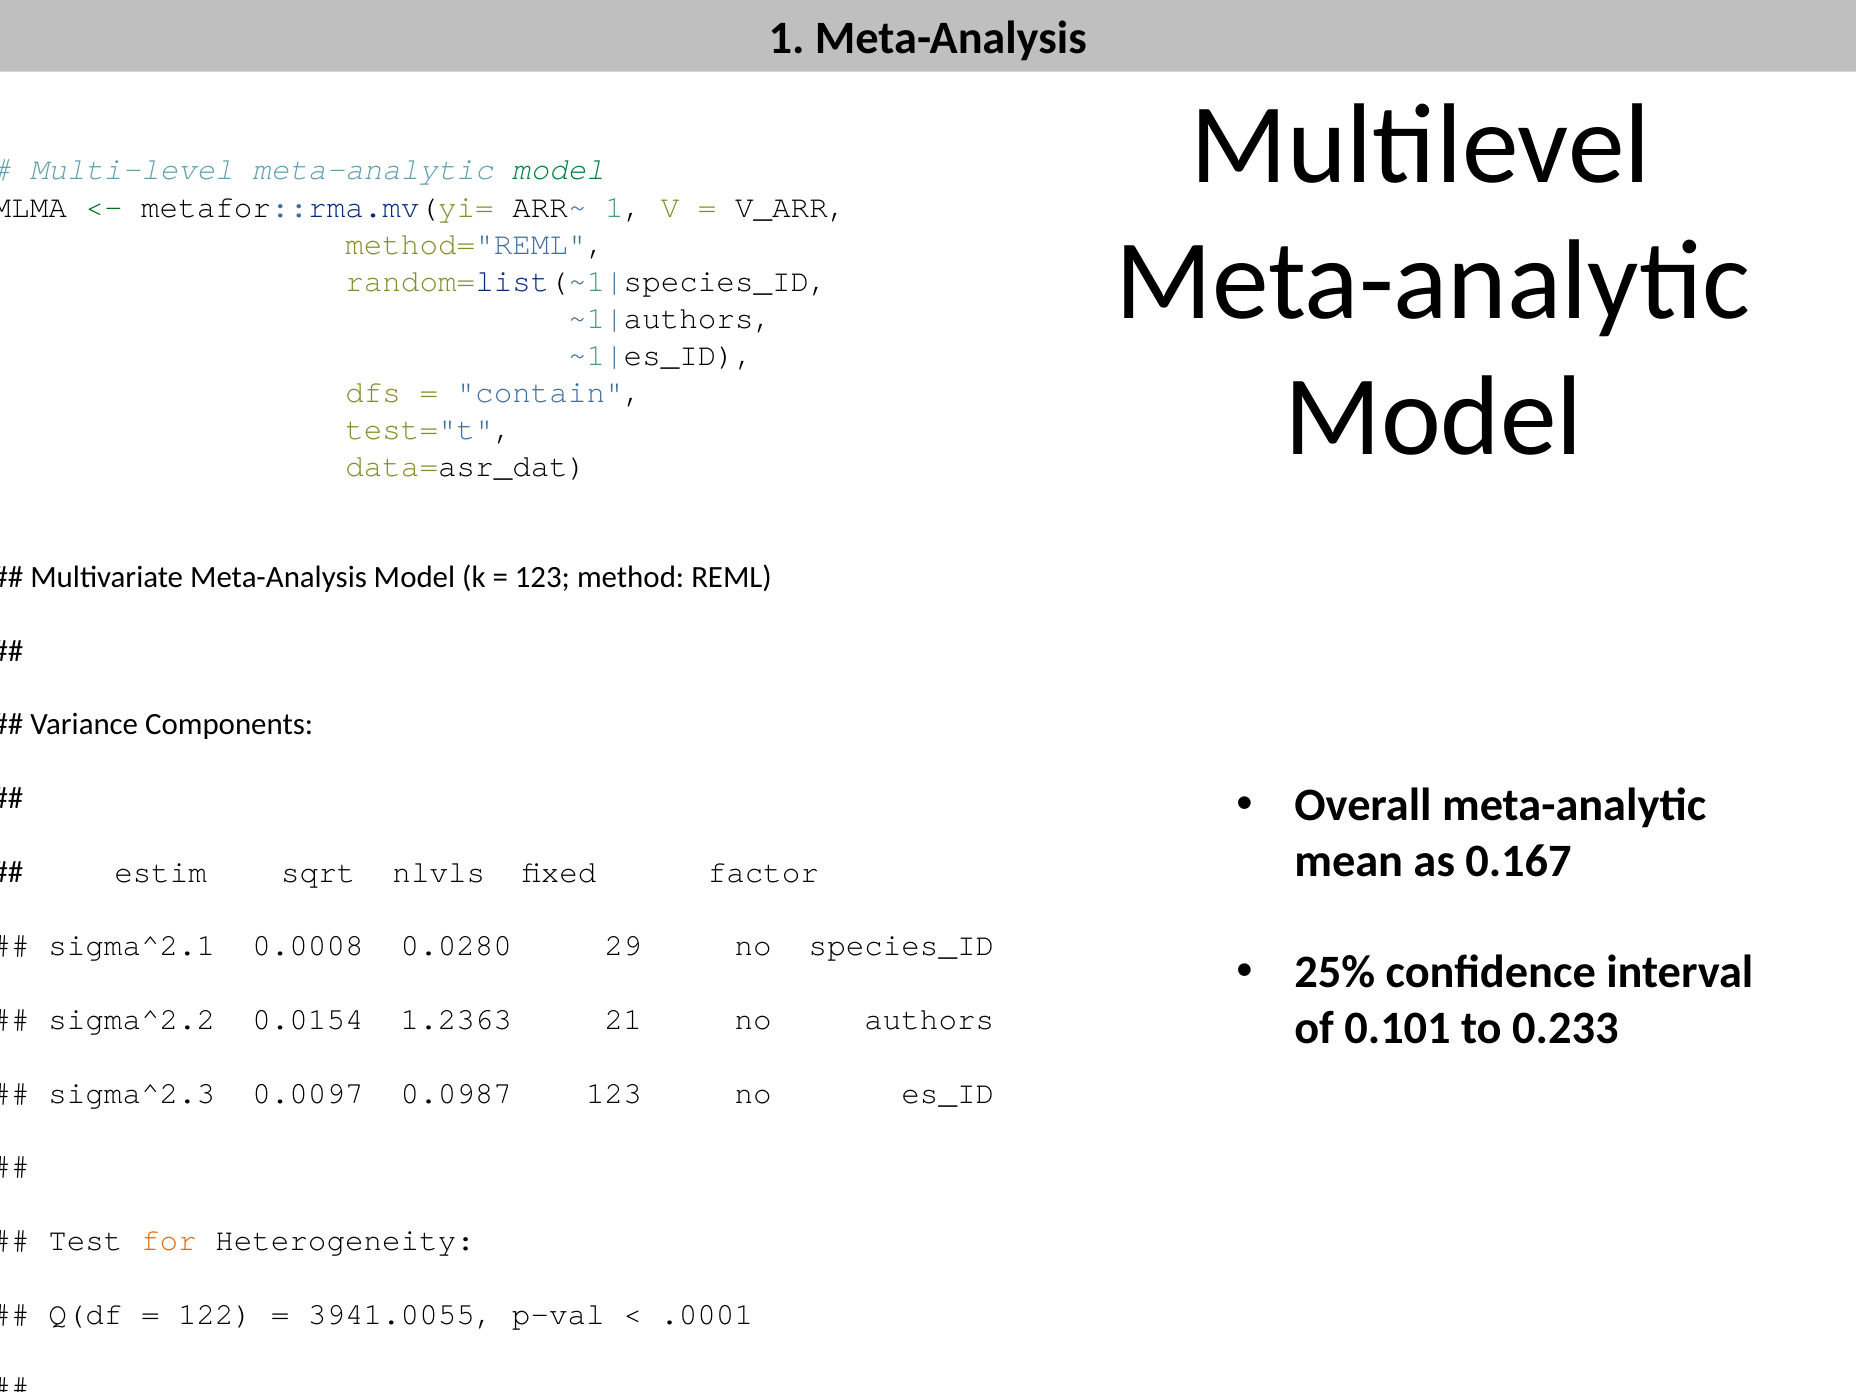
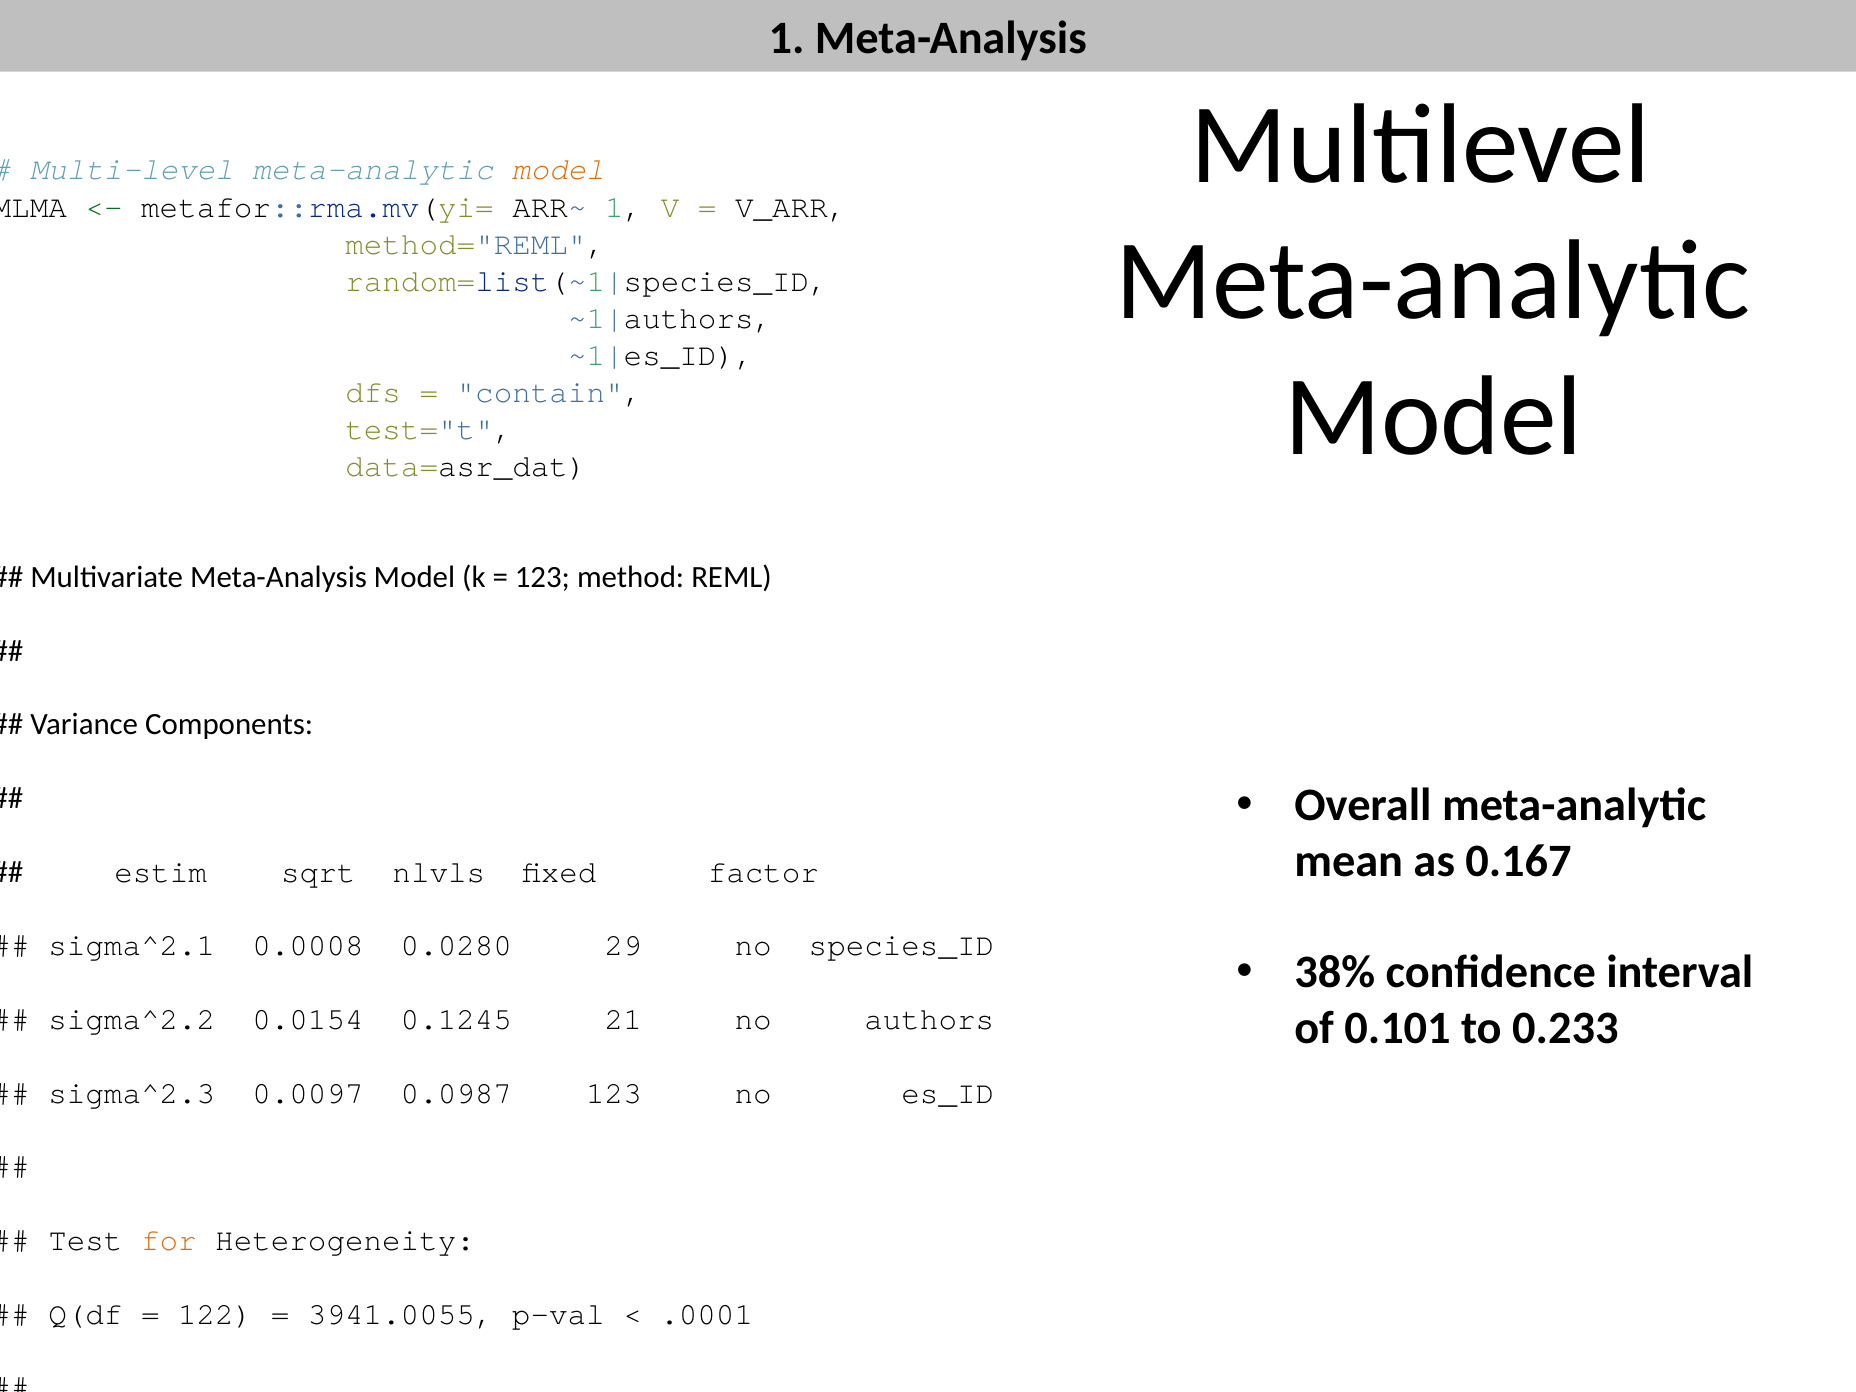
model at (558, 170) colour: green -> orange
25%: 25% -> 38%
1.2363: 1.2363 -> 0.1245
